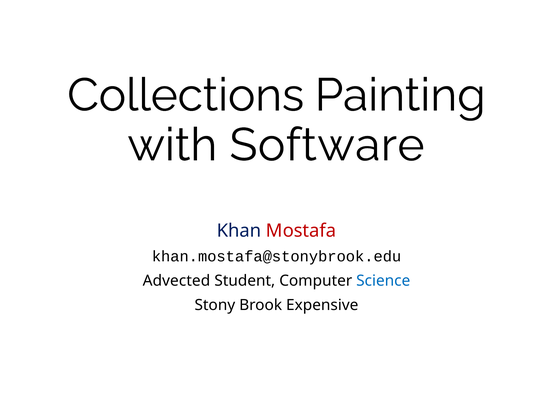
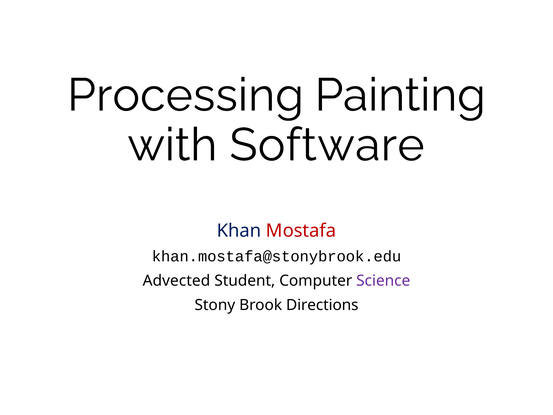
Collections: Collections -> Processing
Science colour: blue -> purple
Expensive: Expensive -> Directions
